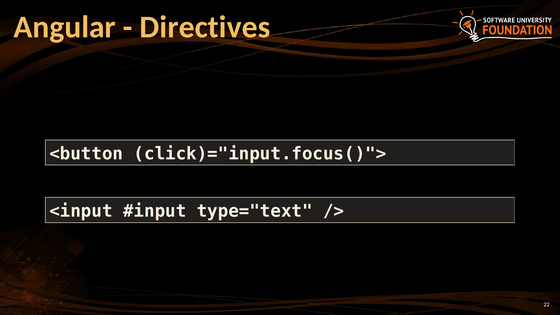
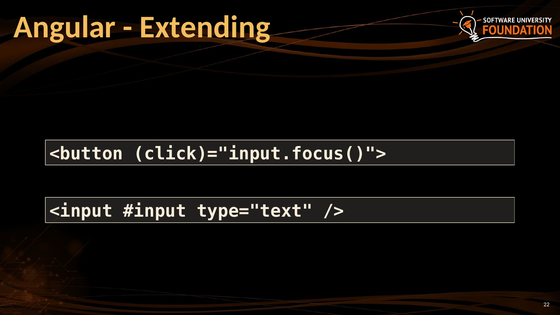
Directives: Directives -> Extending
